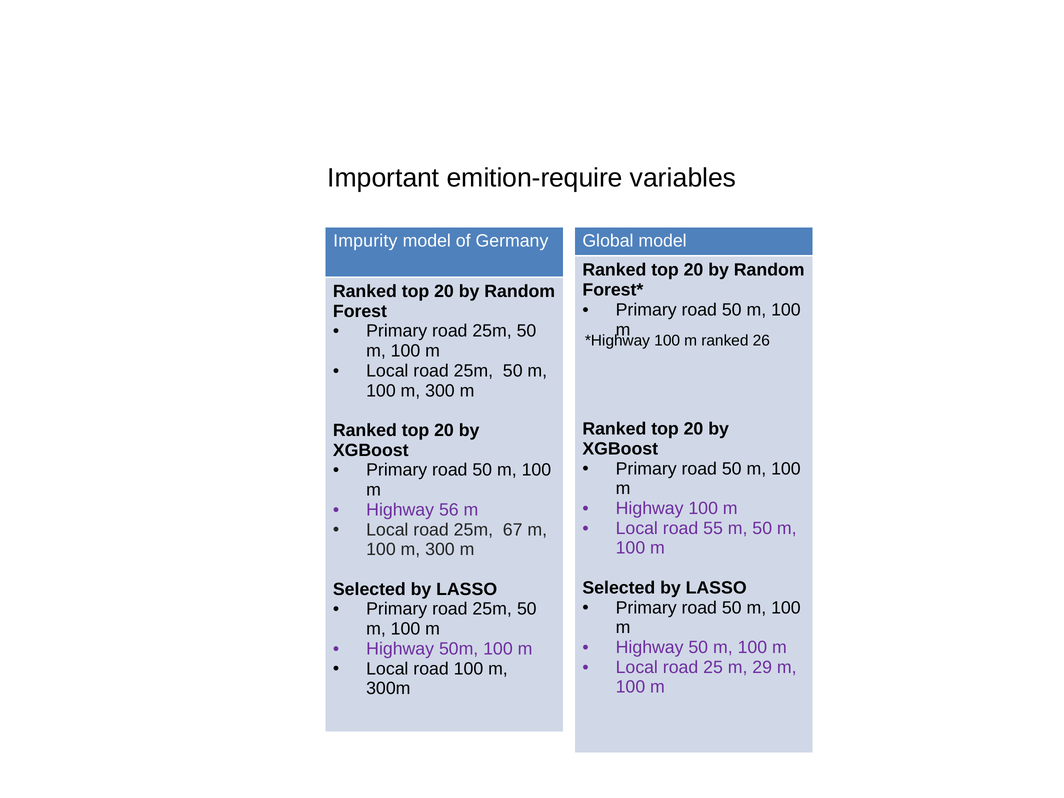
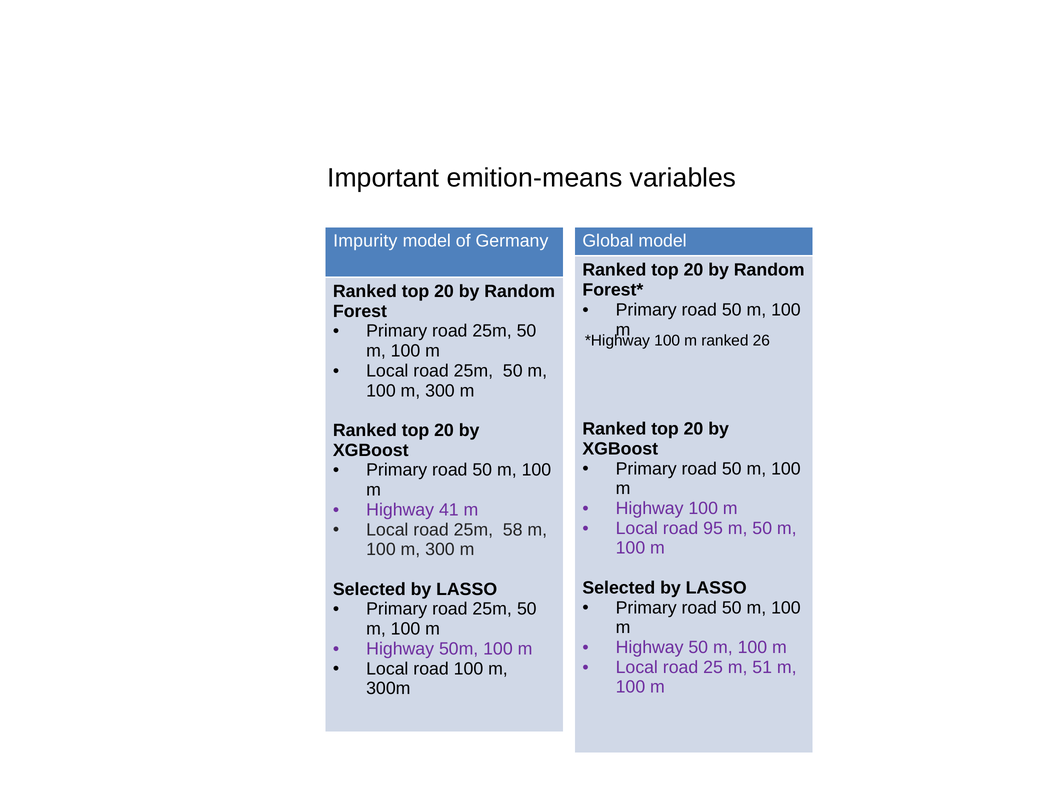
emition-require: emition-require -> emition-means
56: 56 -> 41
55: 55 -> 95
67: 67 -> 58
29: 29 -> 51
